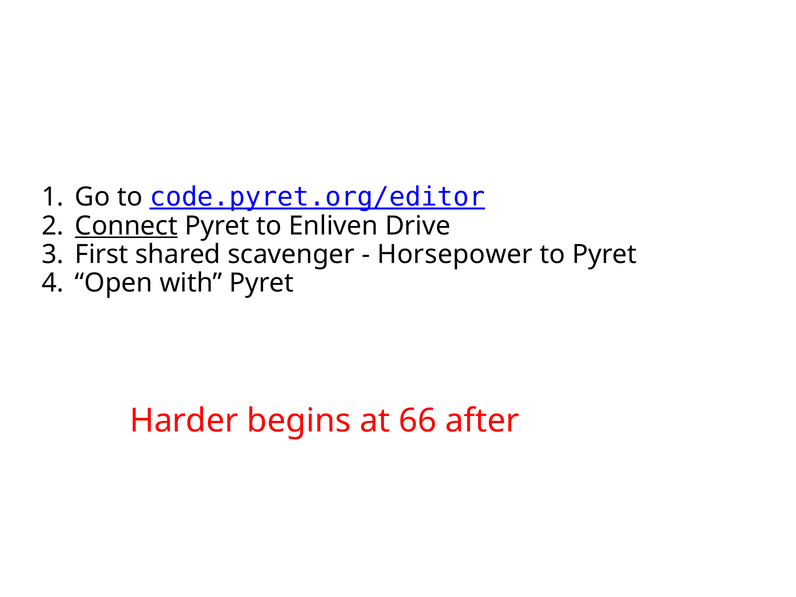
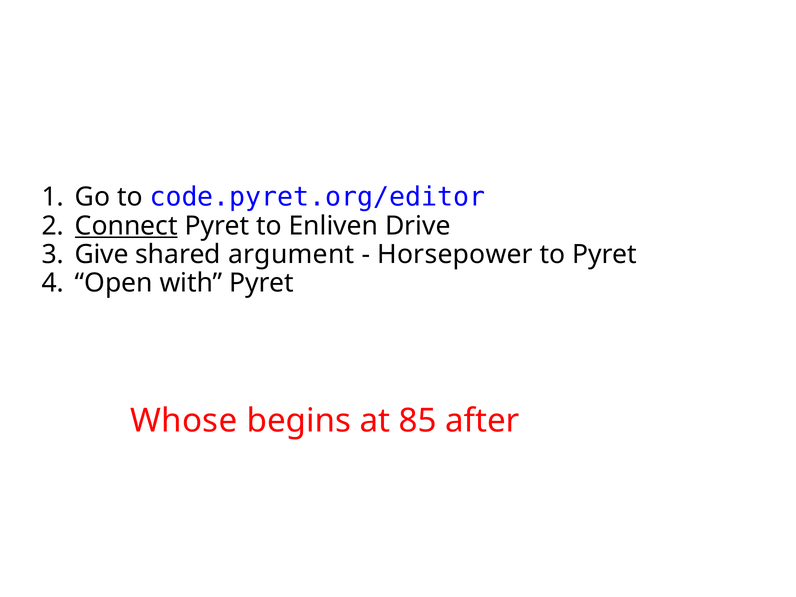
code.pyret.org/editor underline: present -> none
First: First -> Give
scavenger: scavenger -> argument
Harder: Harder -> Whose
66: 66 -> 85
